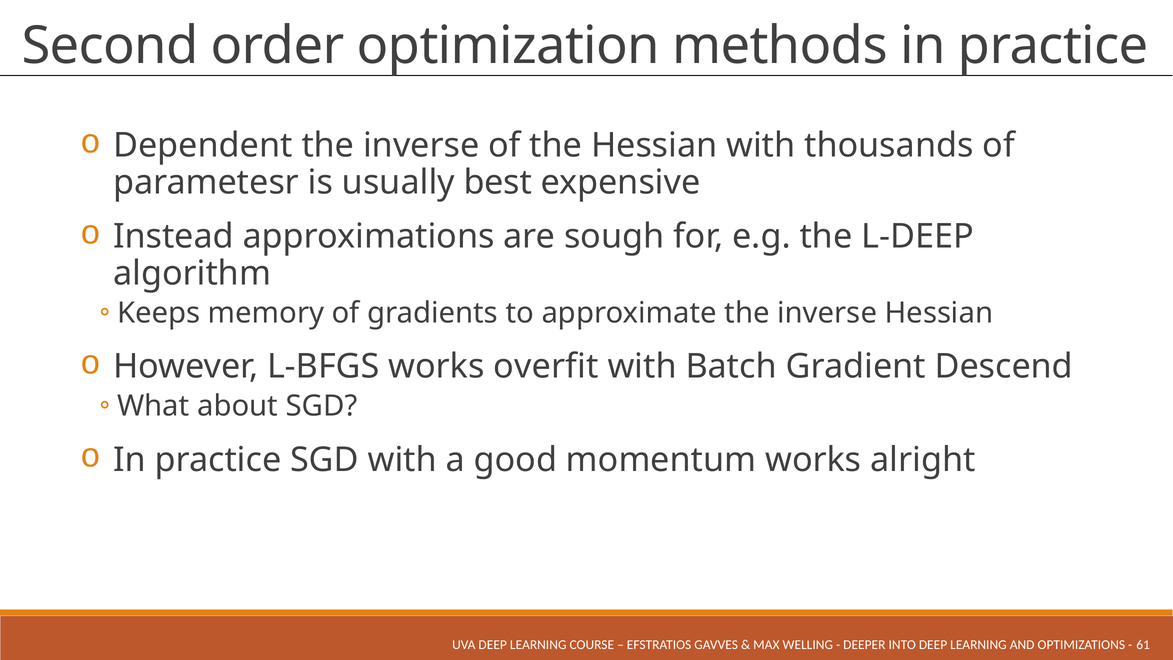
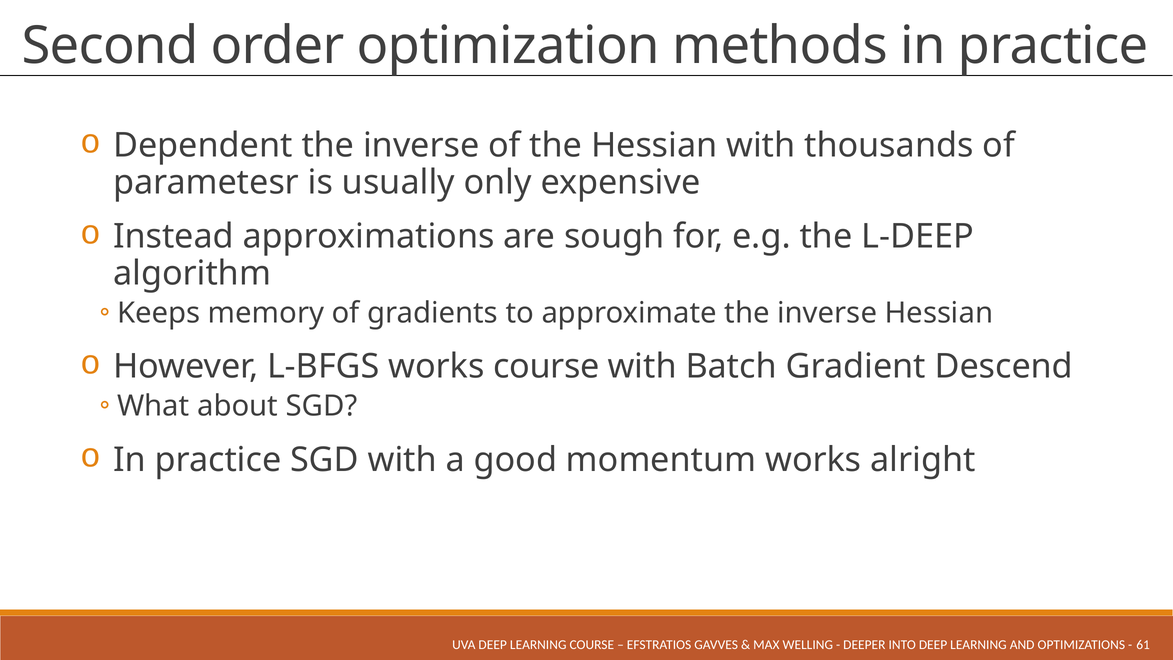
best: best -> only
works overfit: overfit -> course
